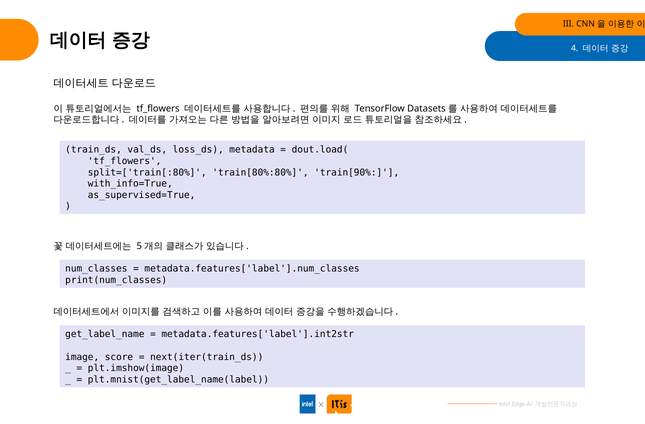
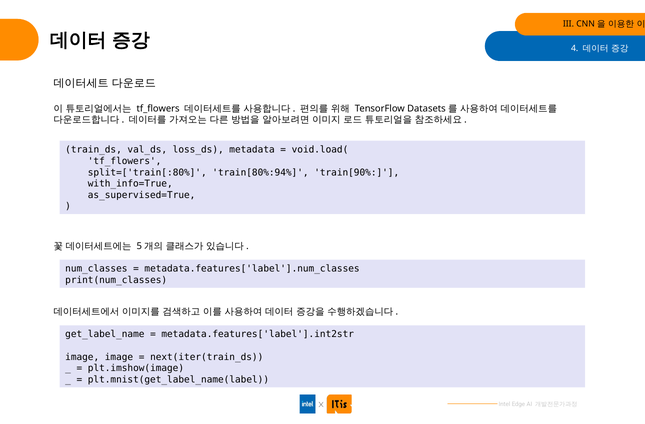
dout.load(: dout.load( -> void.load(
train[80%:80%: train[80%:80% -> train[80%:94%
image score: score -> image
